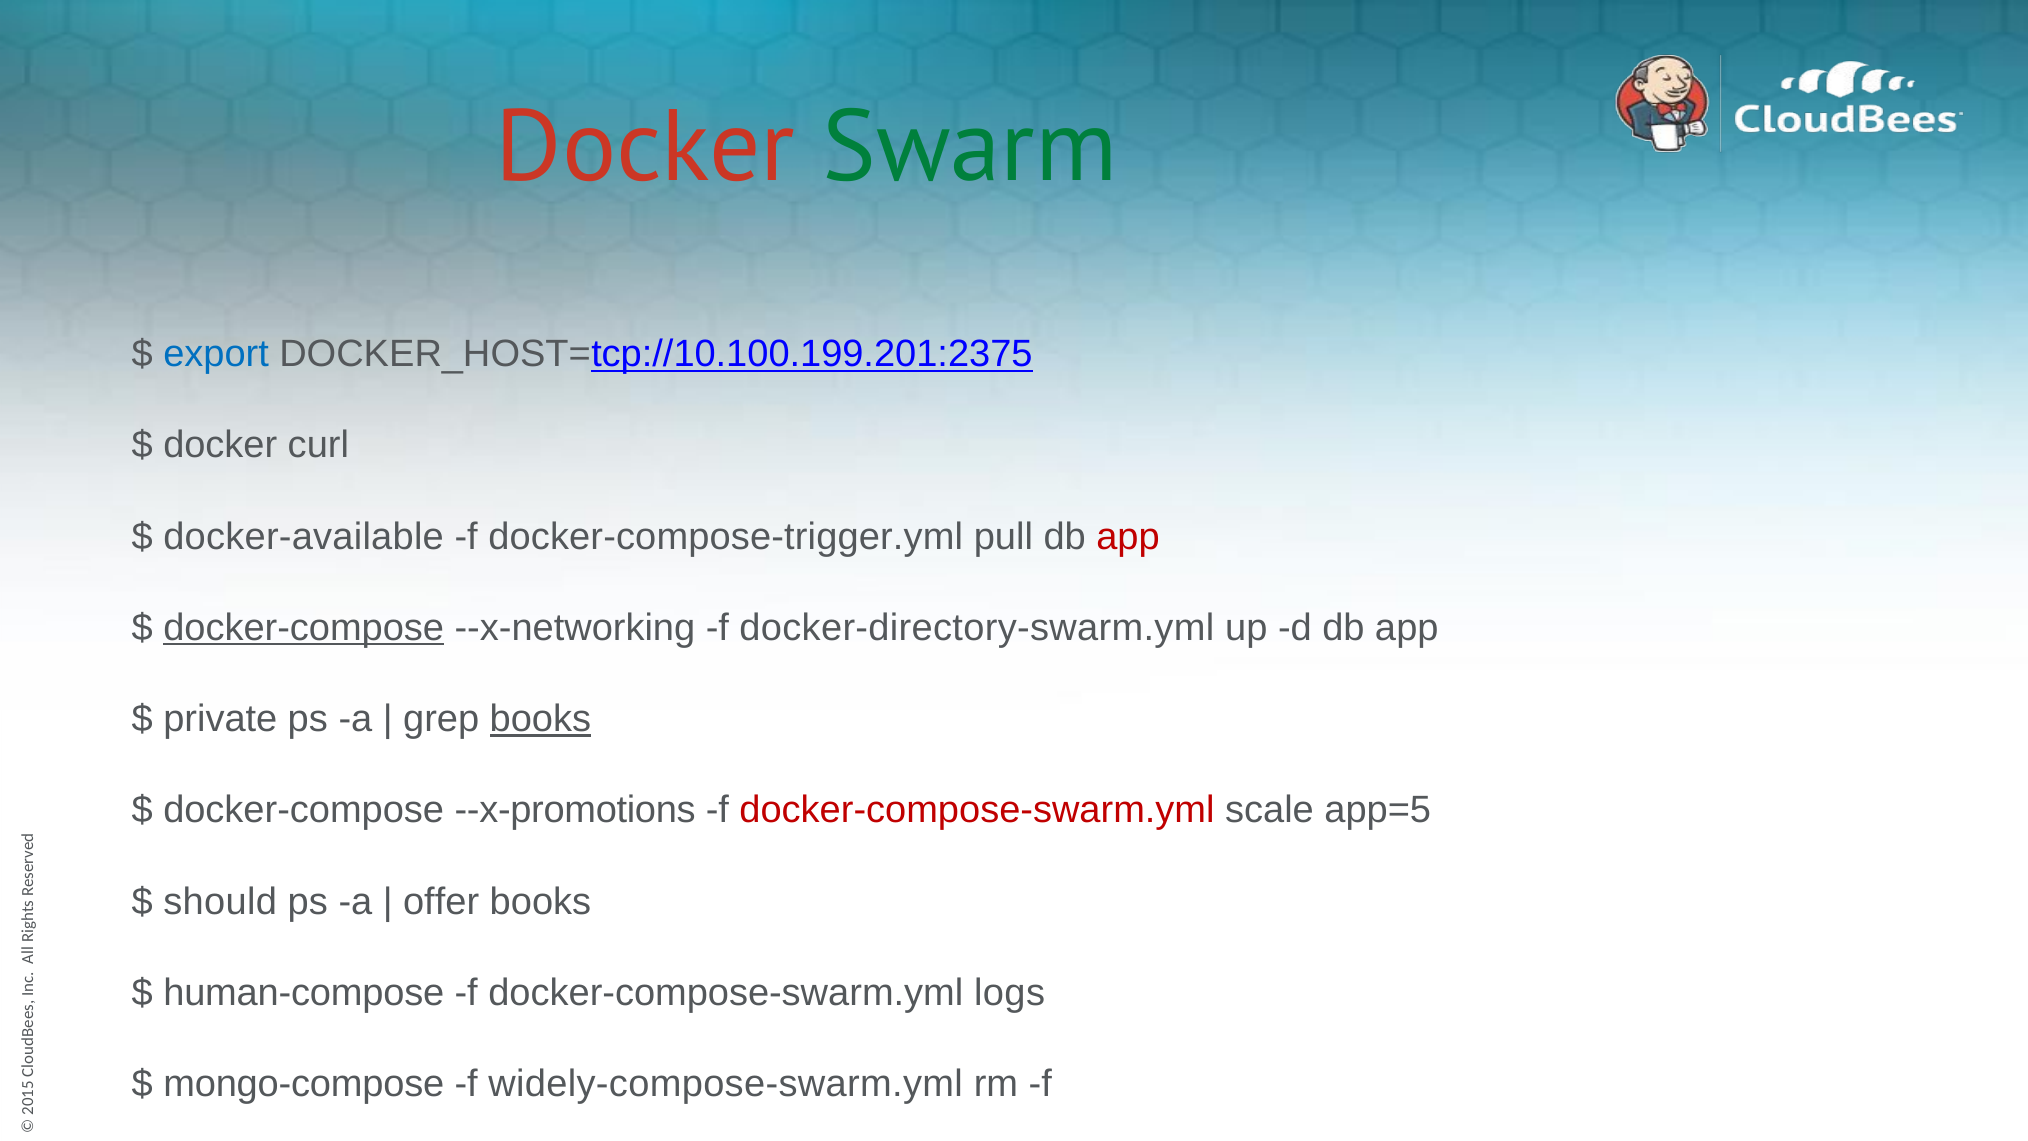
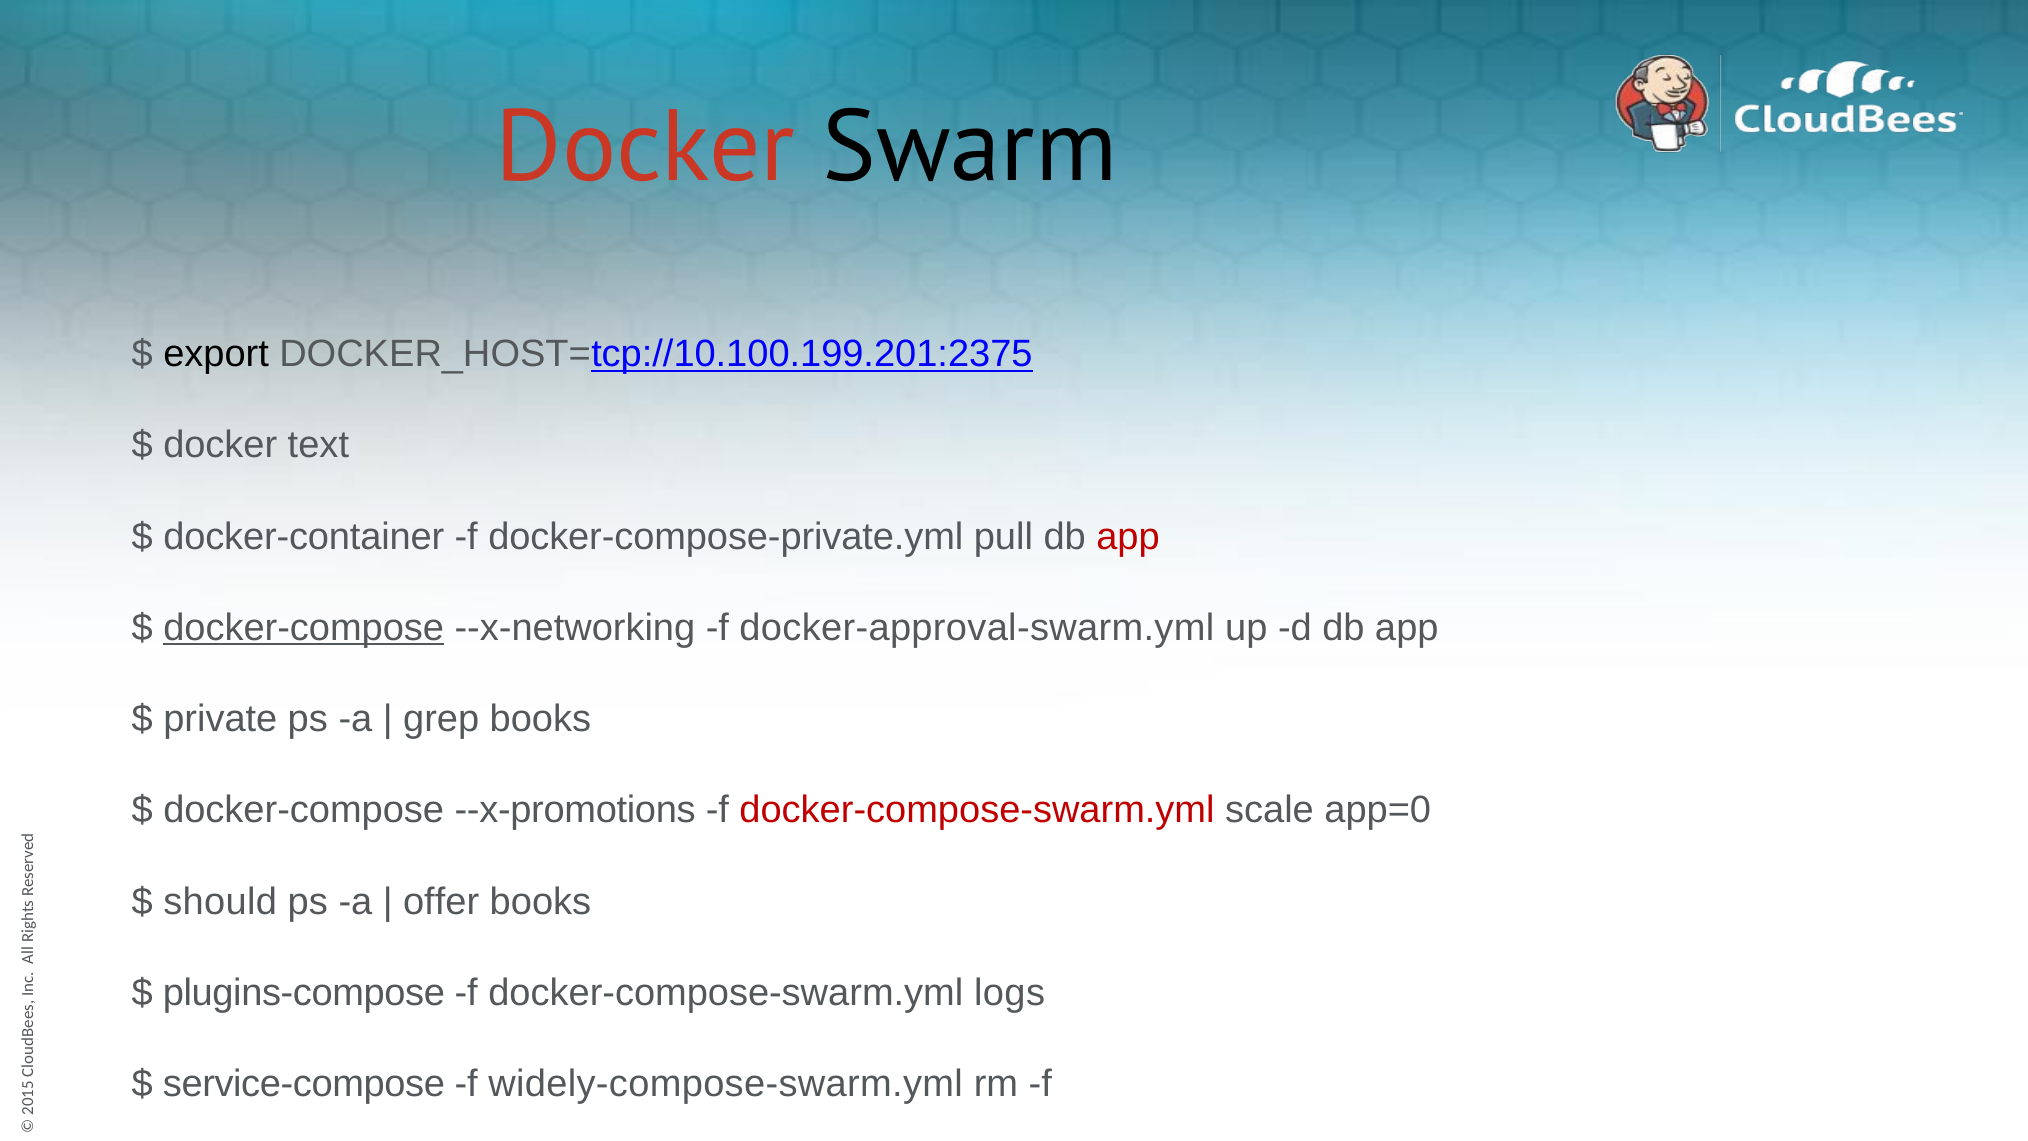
Swarm colour: green -> black
export colour: blue -> black
curl: curl -> text
docker-available: docker-available -> docker-container
docker-compose-trigger.yml: docker-compose-trigger.yml -> docker-compose-private.yml
docker-directory-swarm.yml: docker-directory-swarm.yml -> docker-approval-swarm.yml
books at (540, 719) underline: present -> none
app=5: app=5 -> app=0
human-compose: human-compose -> plugins-compose
mongo-compose: mongo-compose -> service-compose
